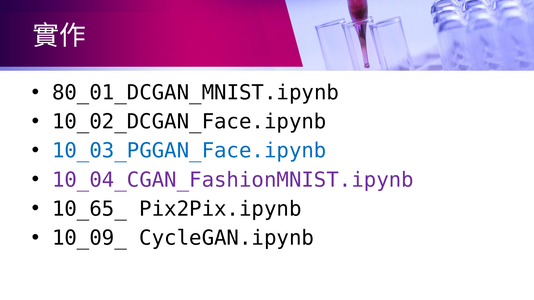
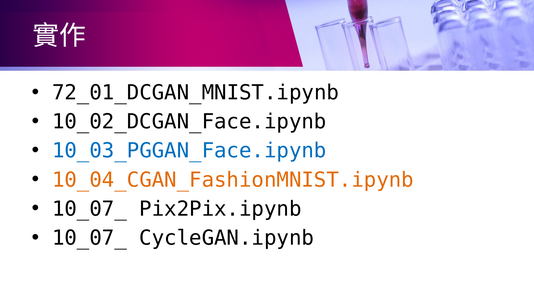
80_01_DCGAN_MNIST.ipynb: 80_01_DCGAN_MNIST.ipynb -> 72_01_DCGAN_MNIST.ipynb
10_04_CGAN_FashionMNIST.ipynb colour: purple -> orange
10_65_ at (89, 209): 10_65_ -> 10_07_
10_09_ at (89, 238): 10_09_ -> 10_07_
